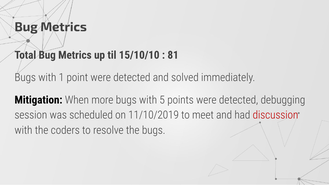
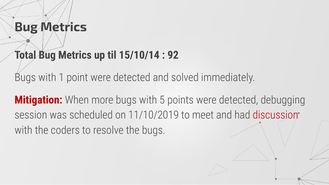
15/10/10: 15/10/10 -> 15/10/14
81: 81 -> 92
Mitigation colour: black -> red
